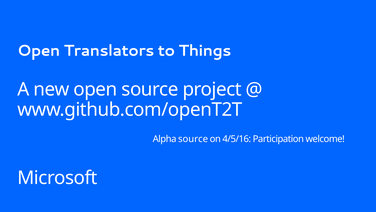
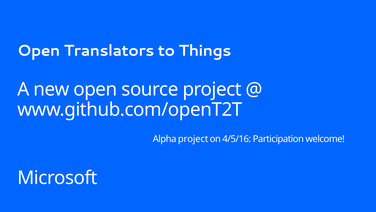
Alpha source: source -> project
